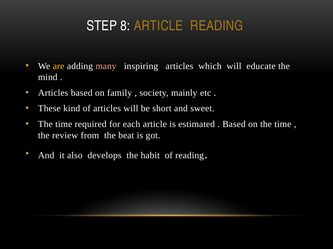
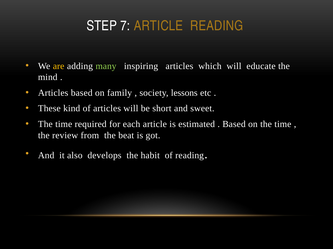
8: 8 -> 7
many colour: pink -> light green
mainly: mainly -> lessons
